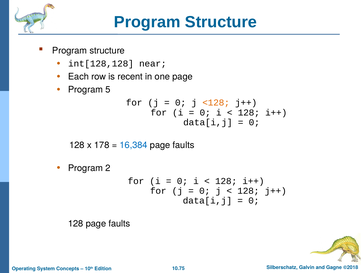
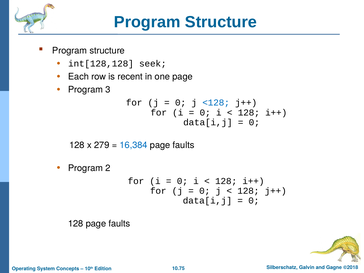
near: near -> seek
5: 5 -> 3
<128 colour: orange -> blue
178: 178 -> 279
